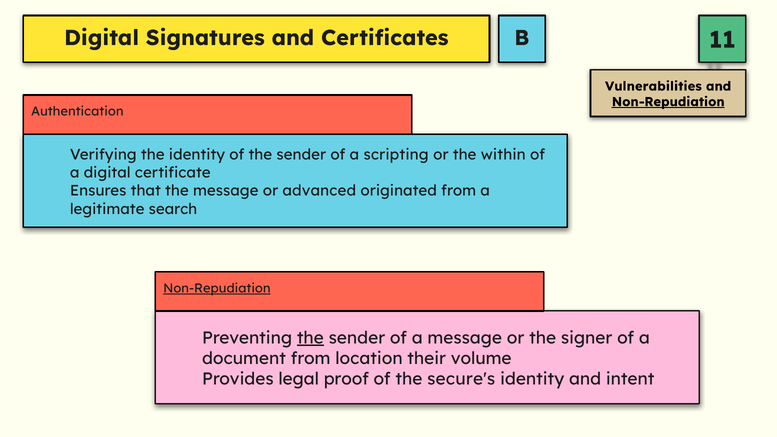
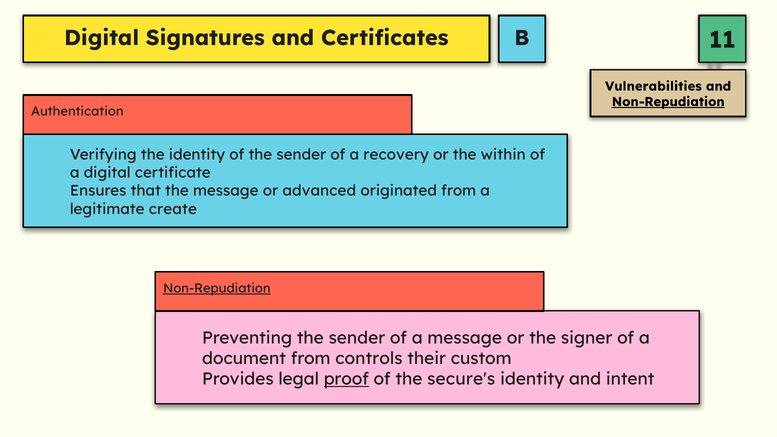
scripting: scripting -> recovery
search: search -> create
the at (310, 338) underline: present -> none
location: location -> controls
volume: volume -> custom
proof underline: none -> present
